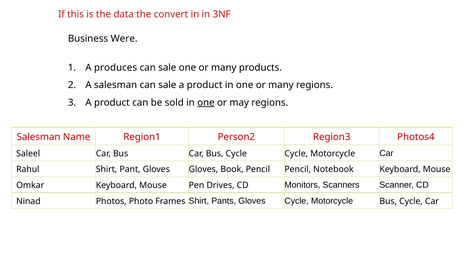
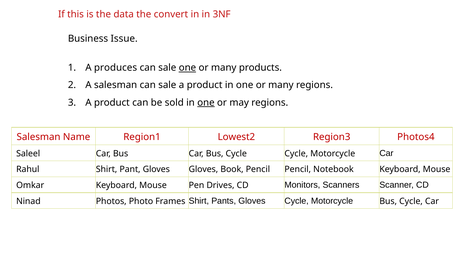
Were: Were -> Issue
one at (187, 68) underline: none -> present
Person2: Person2 -> Lowest2
